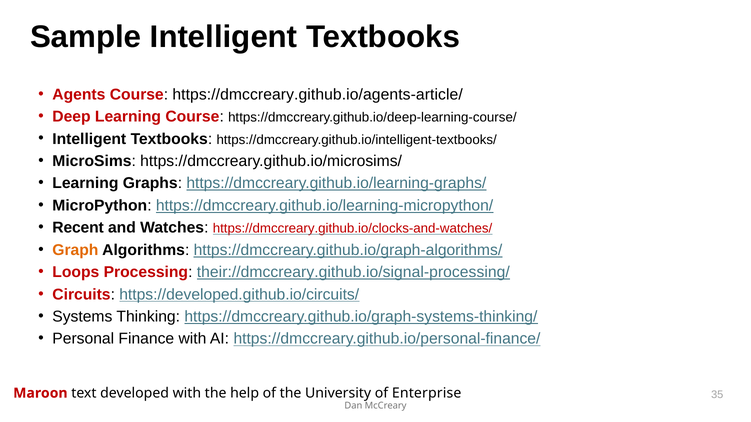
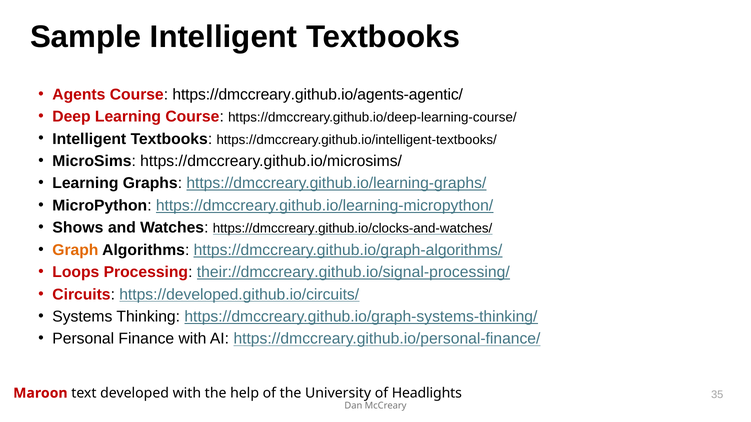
https://dmccreary.github.io/agents-article/: https://dmccreary.github.io/agents-article/ -> https://dmccreary.github.io/agents-agentic/
Recent: Recent -> Shows
https://dmccreary.github.io/clocks-and-watches/ colour: red -> black
Enterprise: Enterprise -> Headlights
